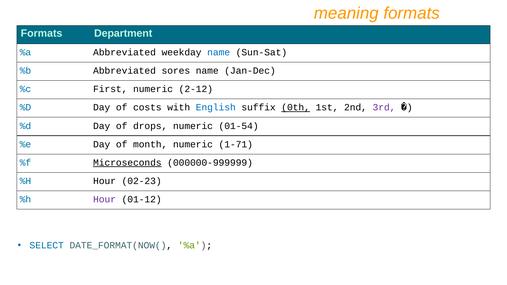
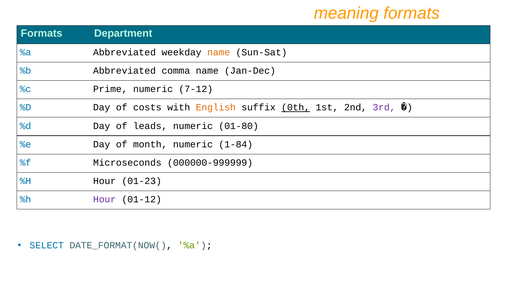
name at (219, 52) colour: blue -> orange
sores: sores -> comma
First: First -> Prime
2-12: 2-12 -> 7-12
English colour: blue -> orange
drops: drops -> leads
01-54: 01-54 -> 01-80
1-71: 1-71 -> 1-84
Microseconds underline: present -> none
02-23: 02-23 -> 01-23
